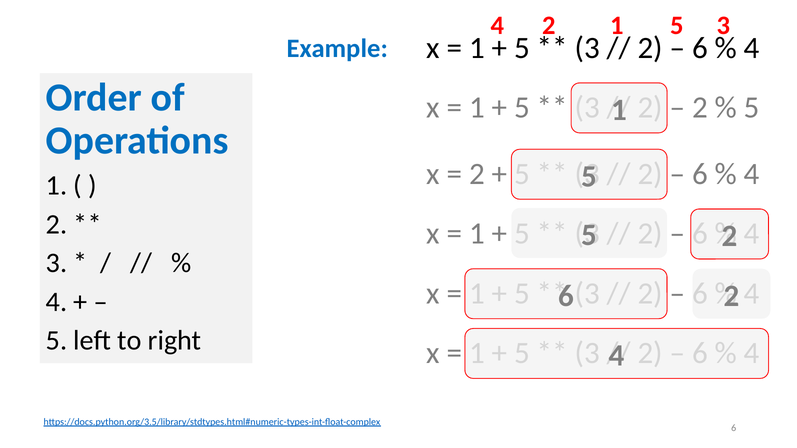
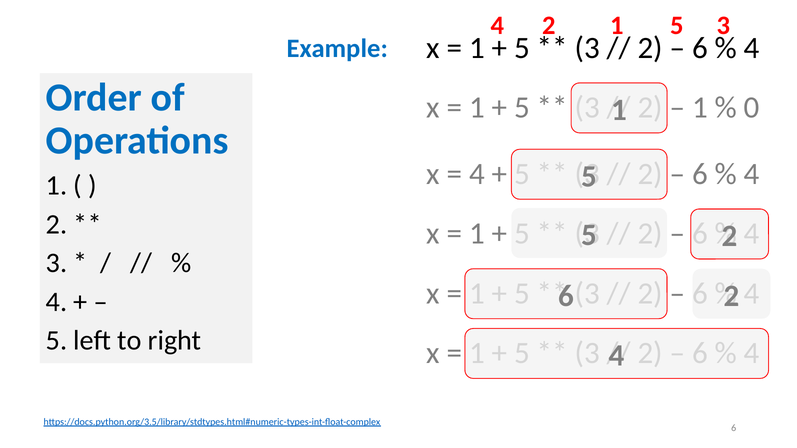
2 at (700, 108): 2 -> 1
5 at (752, 108): 5 -> 0
2 at (477, 174): 2 -> 4
